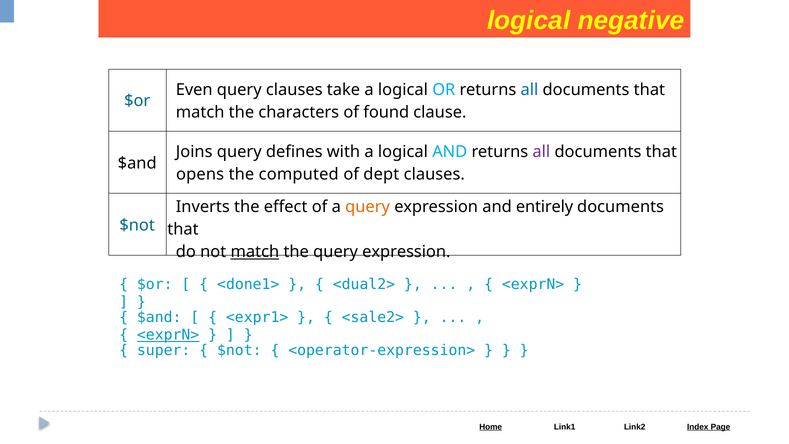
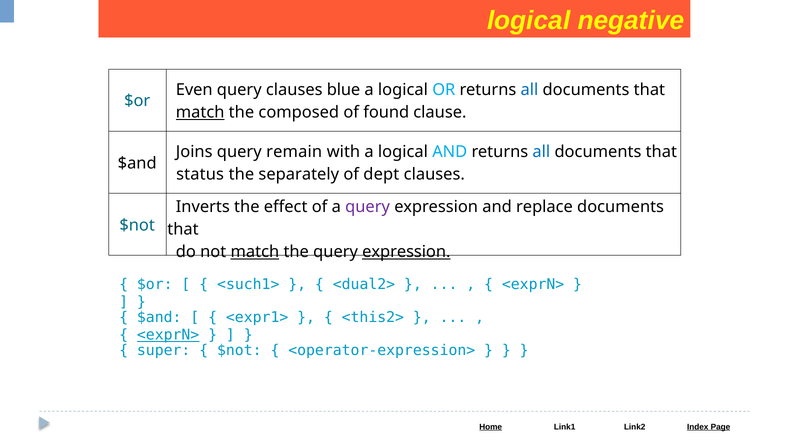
take: take -> blue
match at (200, 112) underline: none -> present
characters: characters -> composed
defines: defines -> remain
all at (541, 152) colour: purple -> blue
opens: opens -> status
computed: computed -> separately
query at (368, 207) colour: orange -> purple
entirely: entirely -> replace
expression at (406, 252) underline: none -> present
<done1>: <done1> -> <such1>
<sale2>: <sale2> -> <this2>
